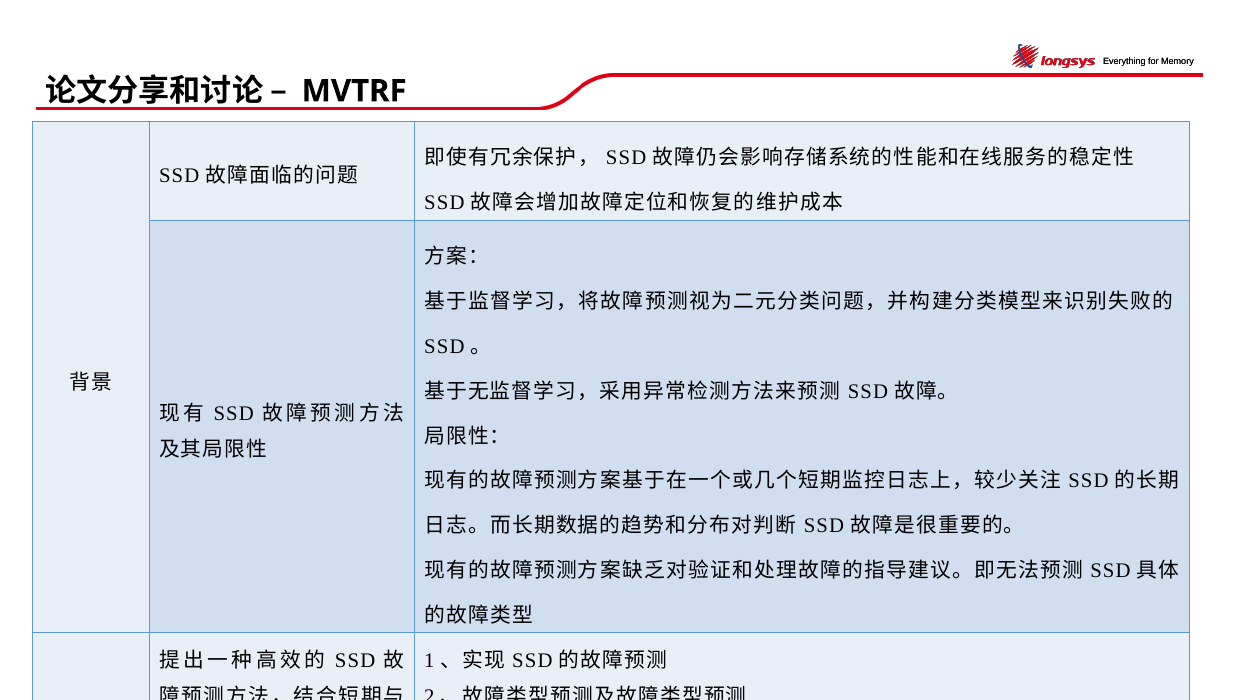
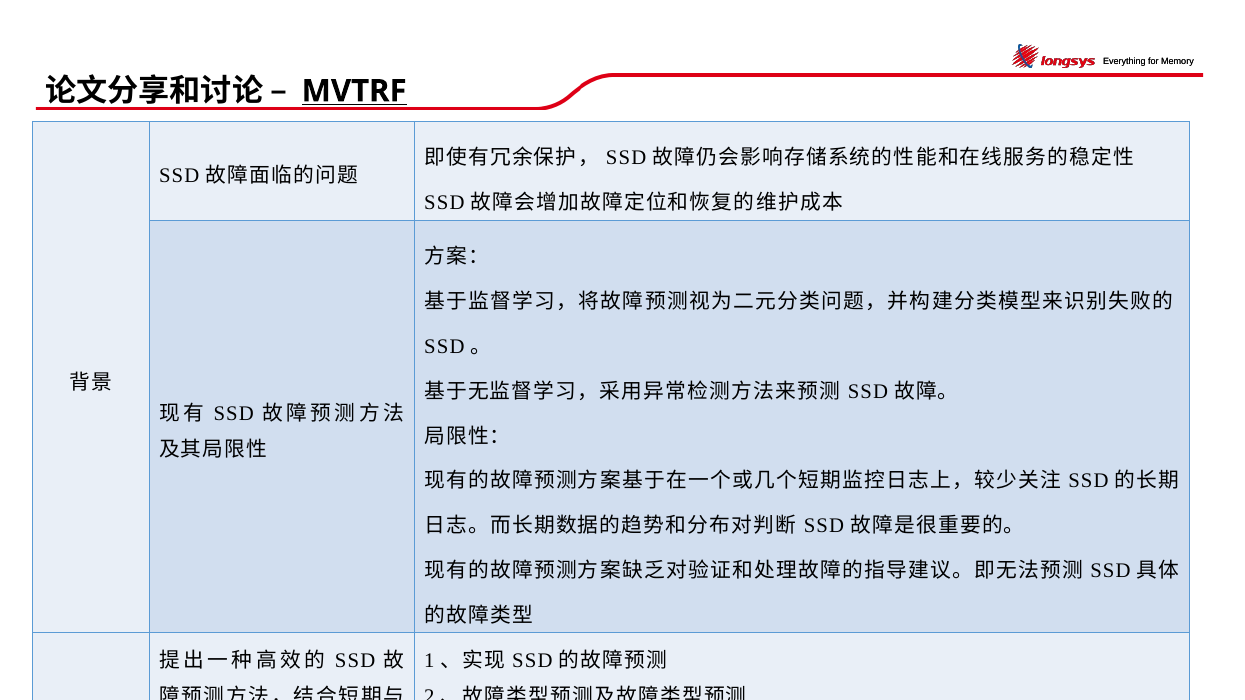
MVTRF underline: none -> present
